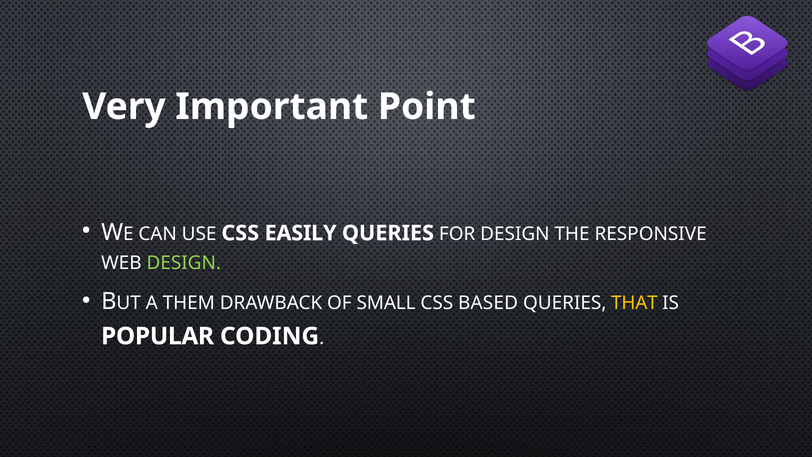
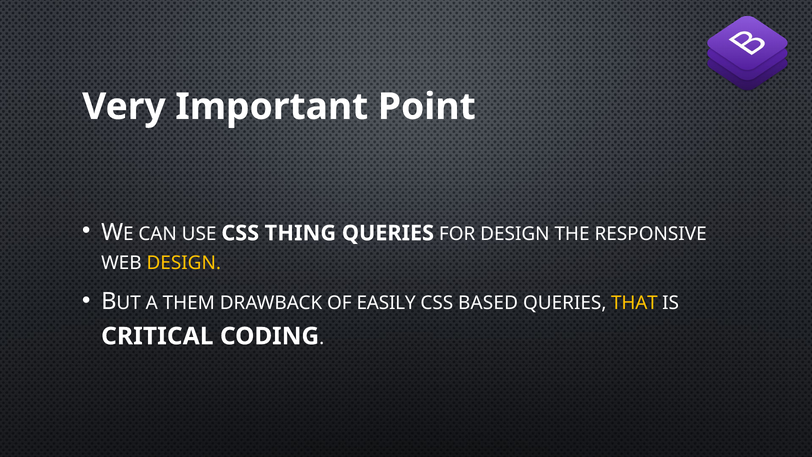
EASILY: EASILY -> THING
DESIGN at (184, 263) colour: light green -> yellow
SMALL: SMALL -> EASILY
POPULAR: POPULAR -> CRITICAL
